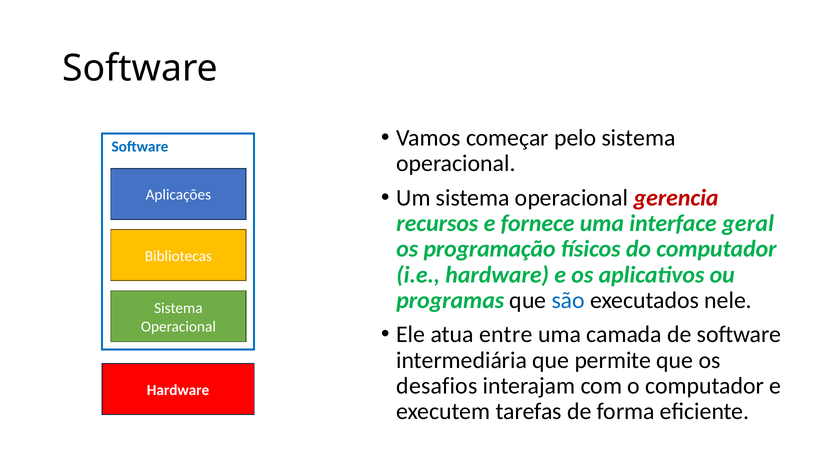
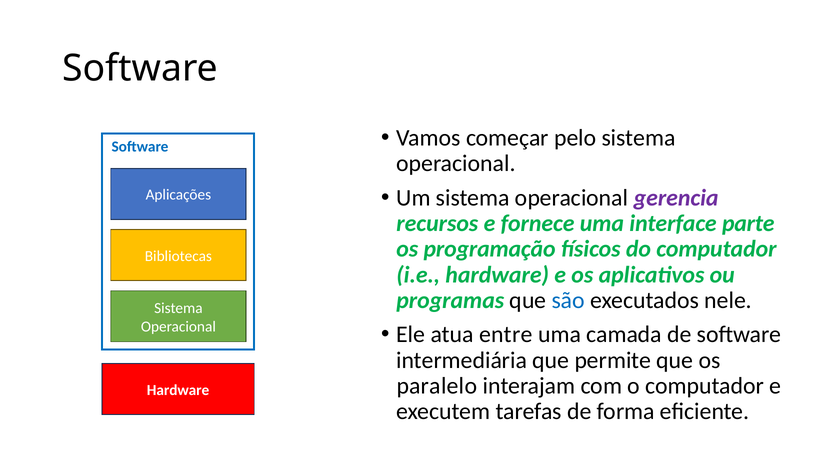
gerencia colour: red -> purple
geral: geral -> parte
desafios: desafios -> paralelo
